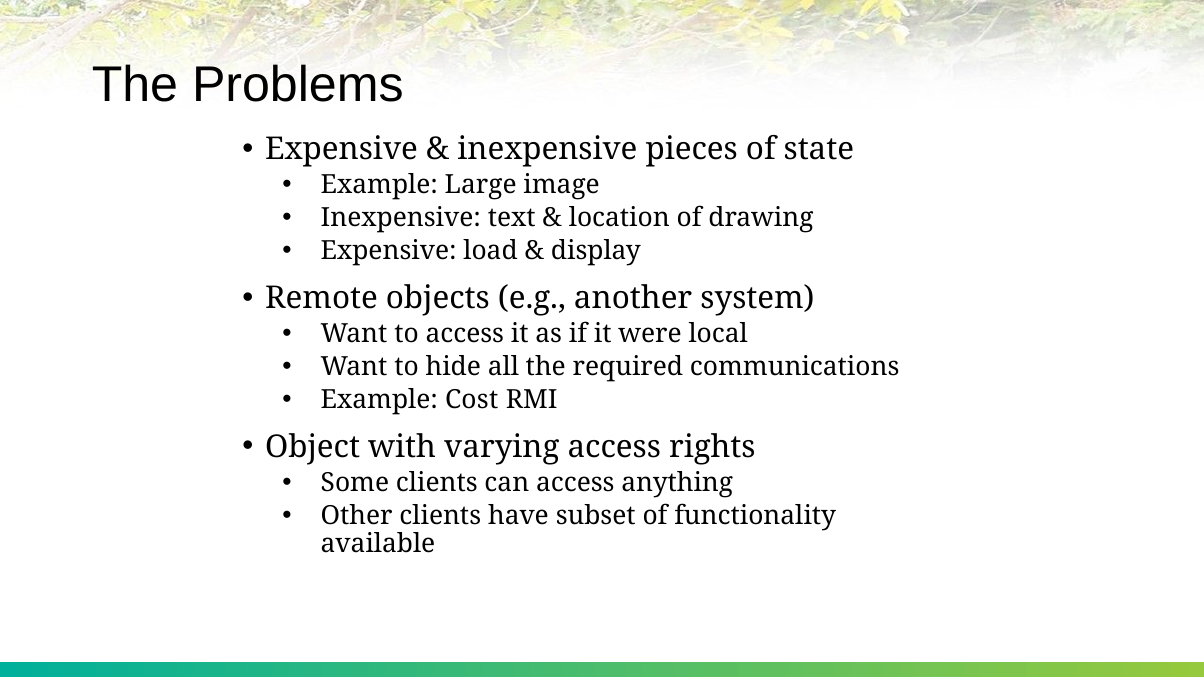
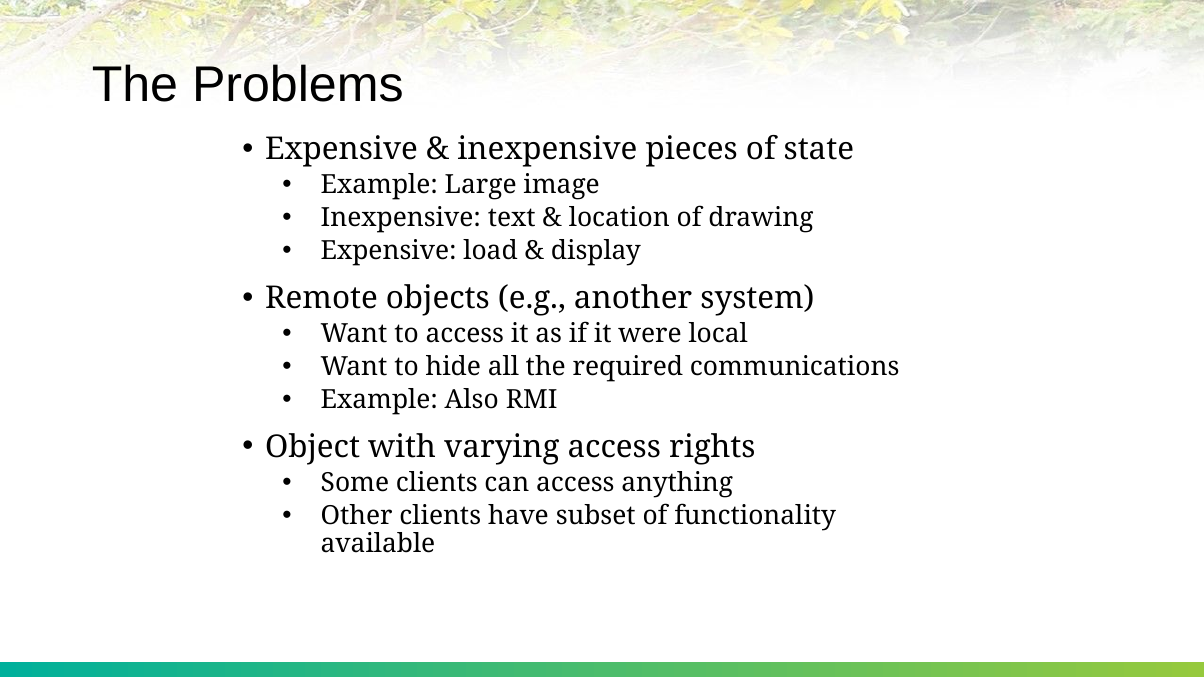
Cost: Cost -> Also
